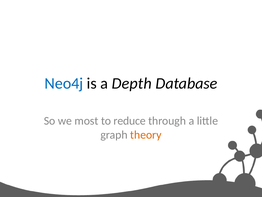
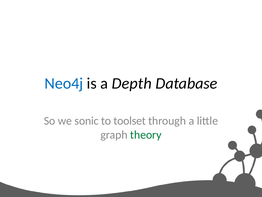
most: most -> sonic
reduce: reduce -> toolset
theory colour: orange -> green
